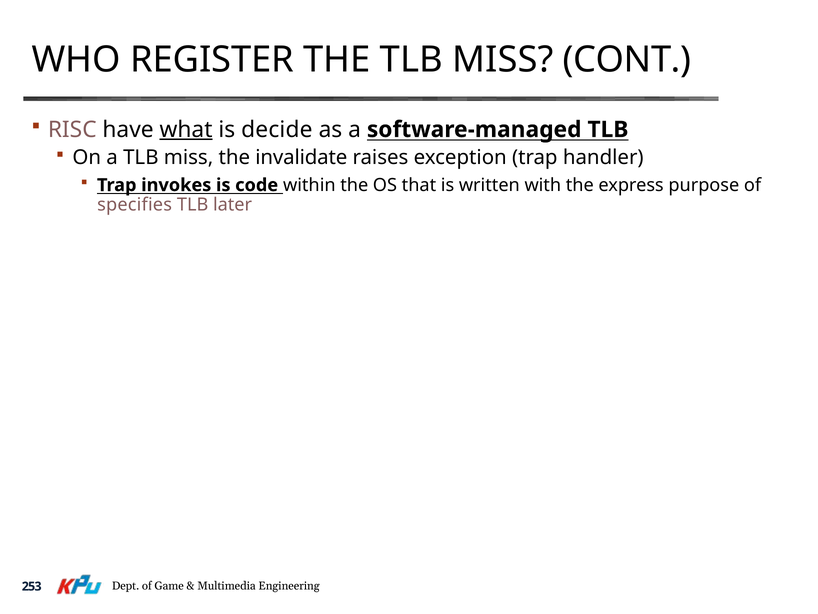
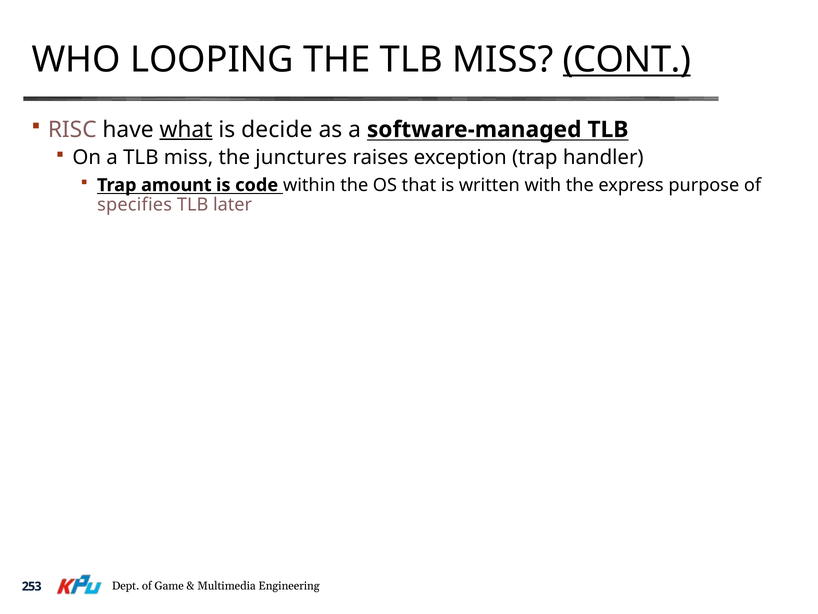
REGISTER: REGISTER -> LOOPING
CONT underline: none -> present
invalidate: invalidate -> junctures
invokes: invokes -> amount
